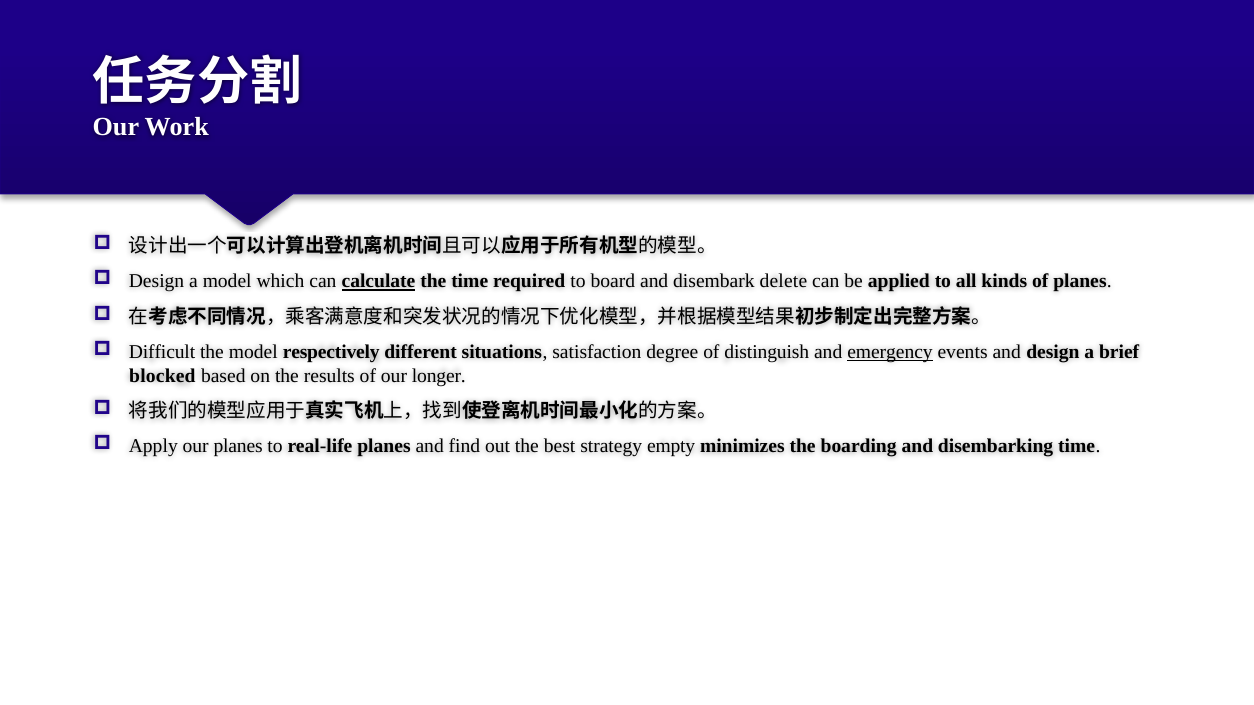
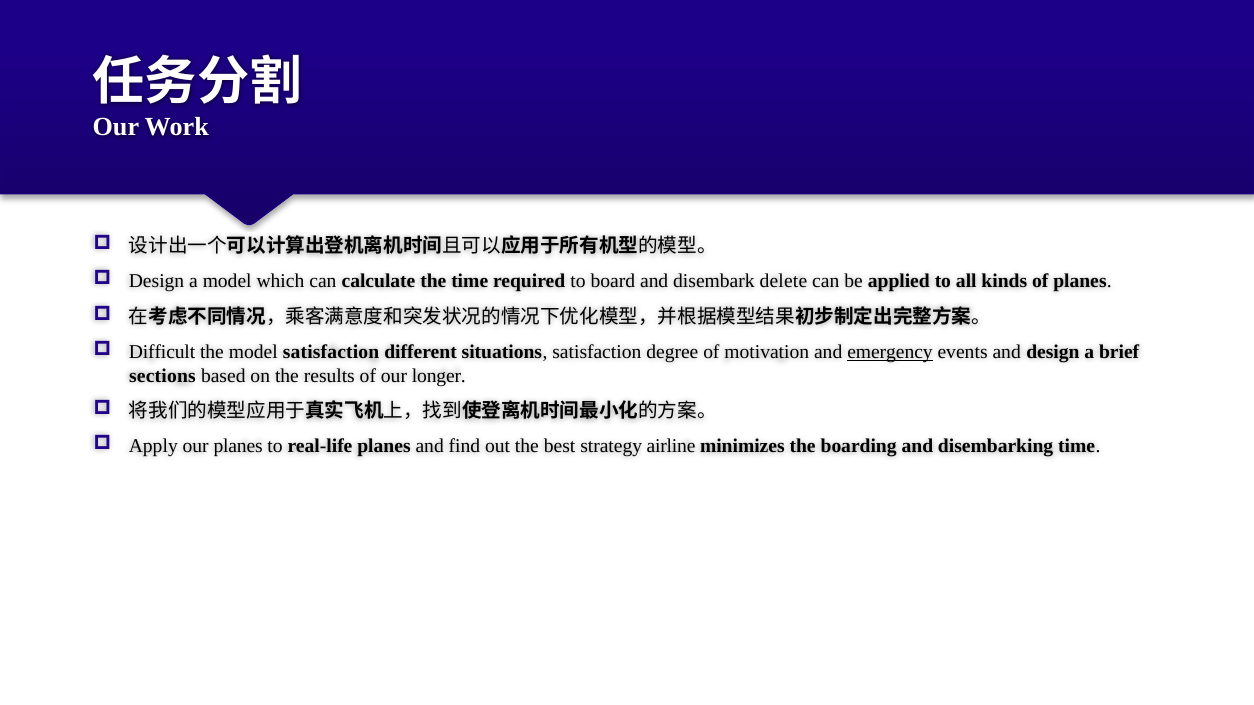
calculate underline: present -> none
model respectively: respectively -> satisfaction
distinguish: distinguish -> motivation
blocked: blocked -> sections
empty: empty -> airline
